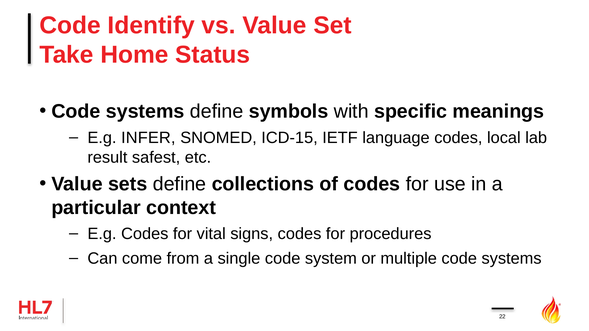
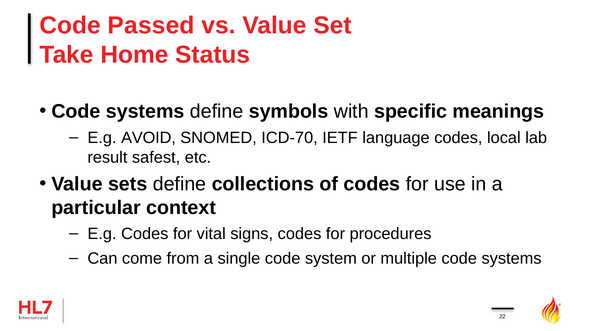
Identify: Identify -> Passed
INFER: INFER -> AVOID
ICD-15: ICD-15 -> ICD-70
